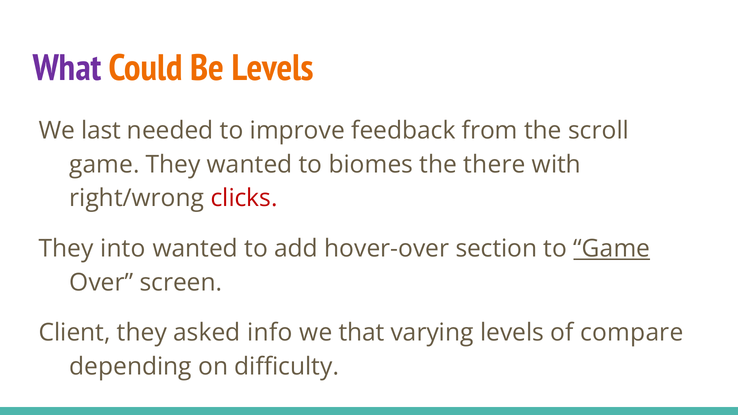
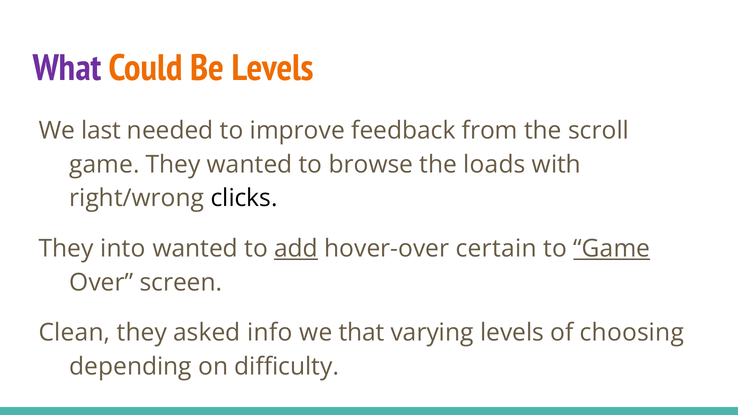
biomes: biomes -> browse
there: there -> loads
clicks colour: red -> black
add underline: none -> present
section: section -> certain
Client: Client -> Clean
compare: compare -> choosing
